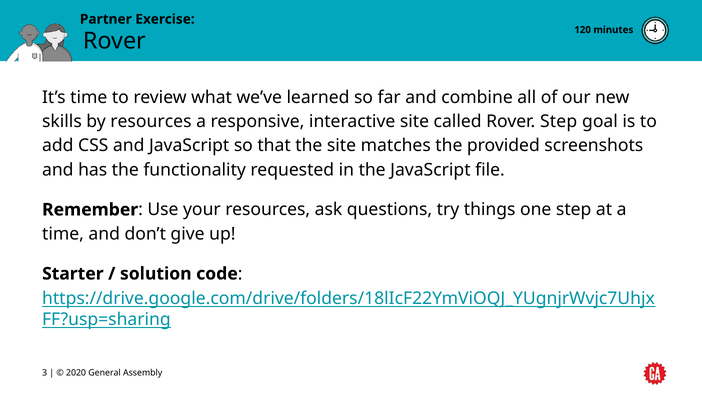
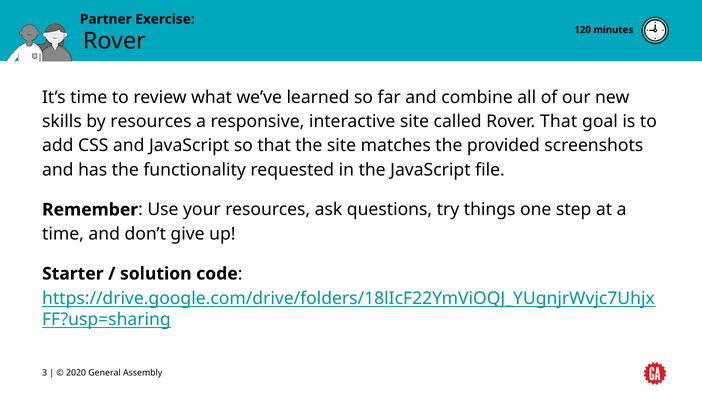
Rover Step: Step -> That
